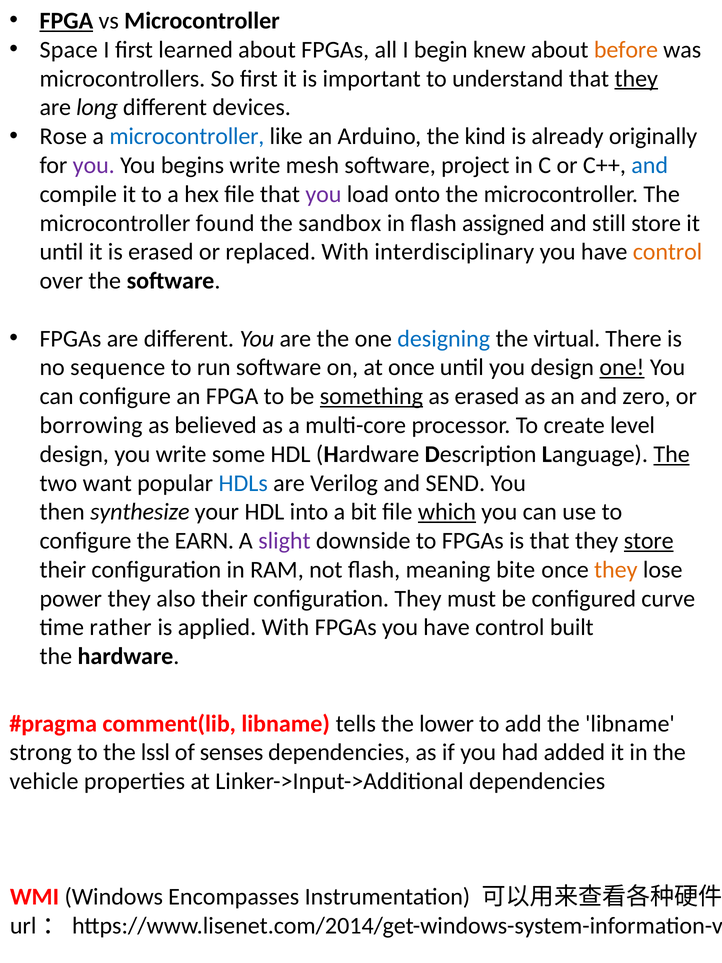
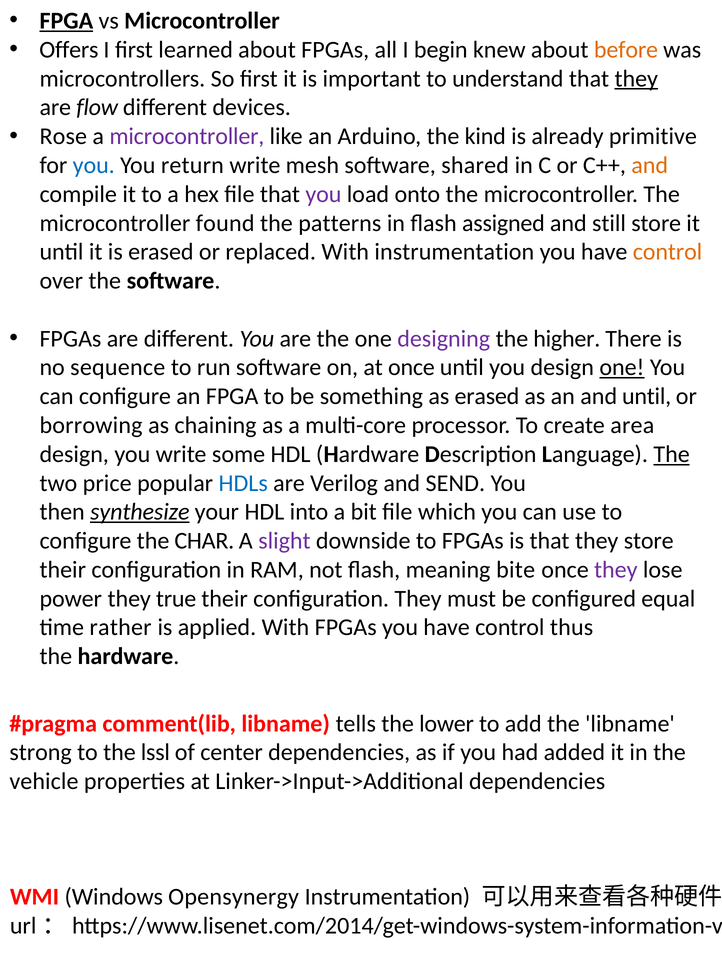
Space: Space -> Offers
long: long -> flow
microcontroller at (187, 136) colour: blue -> purple
originally: originally -> primitive
you at (94, 165) colour: purple -> blue
begins: begins -> return
project: project -> shared
and at (650, 165) colour: blue -> orange
sandbox: sandbox -> patterns
With interdisciplinary: interdisciplinary -> instrumentation
designing colour: blue -> purple
virtual: virtual -> higher
something underline: present -> none
and zero: zero -> until
believed: believed -> chaining
level: level -> area
want: want -> price
synthesize underline: none -> present
which underline: present -> none
EARN: EARN -> CHAR
store at (649, 541) underline: present -> none
they at (616, 570) colour: orange -> purple
also: also -> true
curve: curve -> equal
built: built -> thus
senses: senses -> center
Encompasses: Encompasses -> Opensynergy
